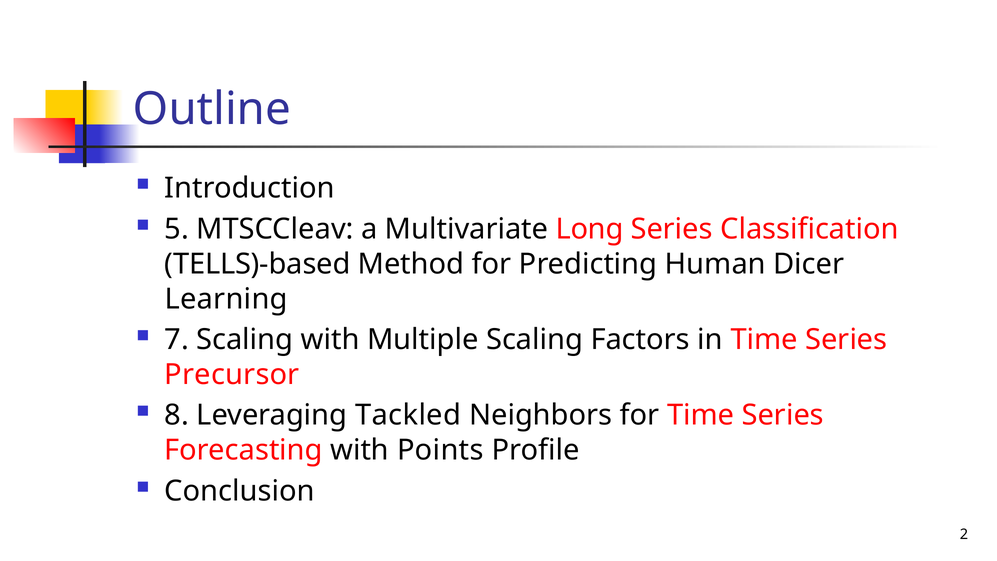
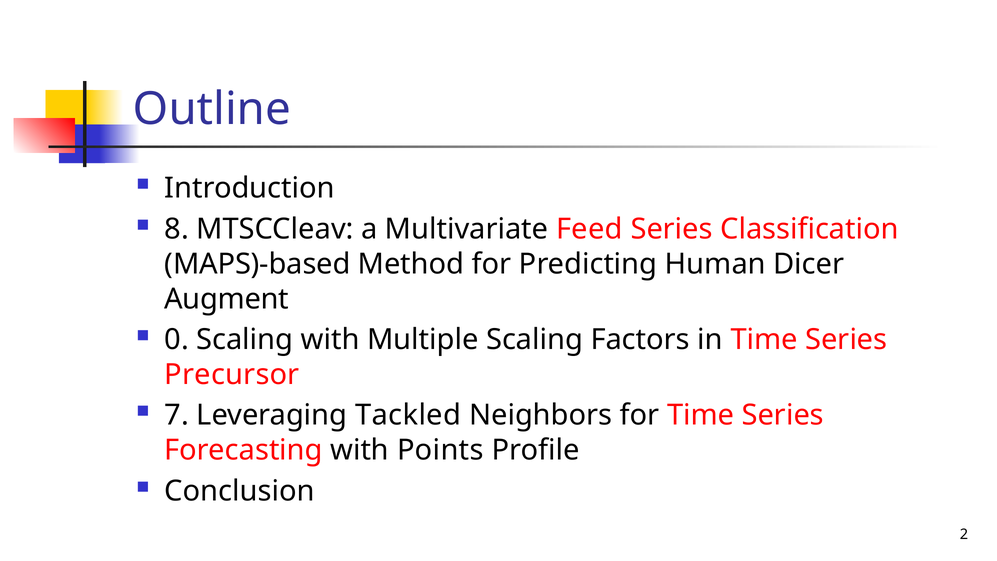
5: 5 -> 8
Long: Long -> Feed
TELLS)-based: TELLS)-based -> MAPS)-based
Learning: Learning -> Augment
7: 7 -> 0
8: 8 -> 7
